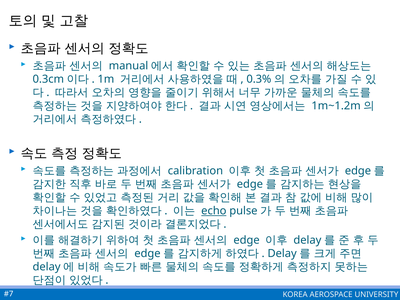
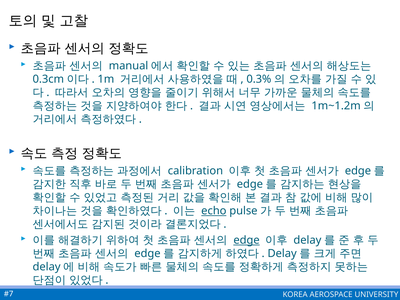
edge underline: none -> present
